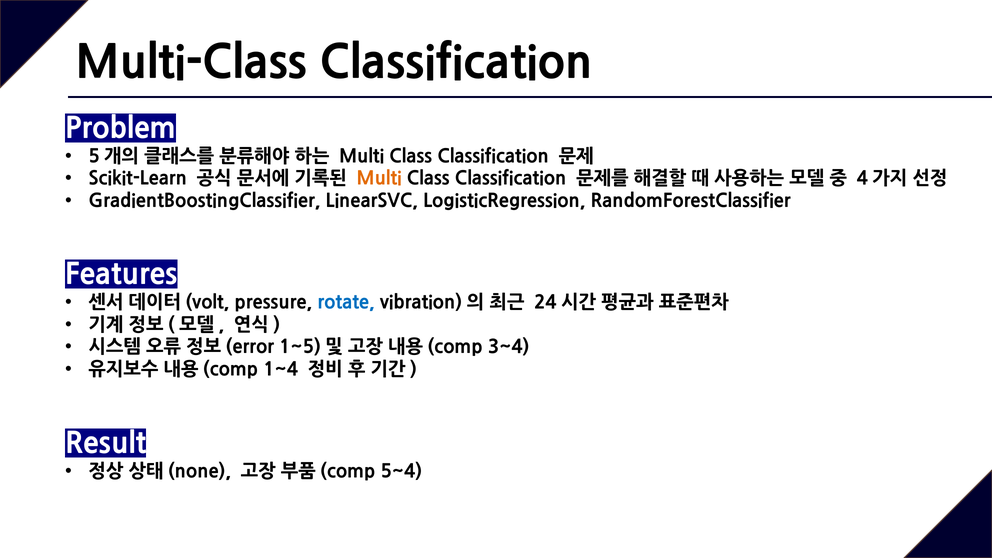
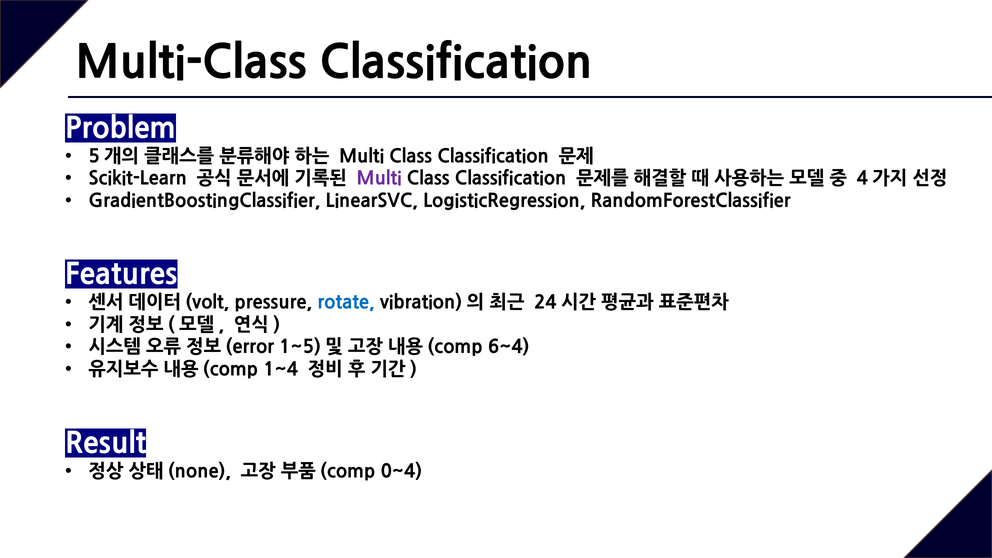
Multi at (379, 179) colour: orange -> purple
3~4: 3~4 -> 6~4
5~4: 5~4 -> 0~4
